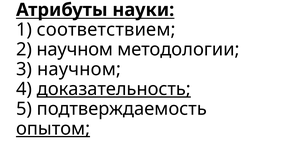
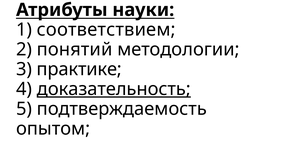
2 научном: научном -> понятий
3 научном: научном -> практике
опытом underline: present -> none
